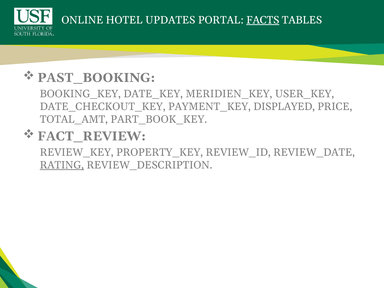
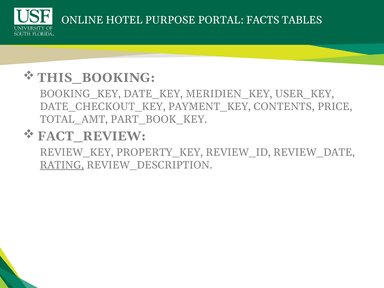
UPDATES: UPDATES -> PURPOSE
FACTS underline: present -> none
PAST_BOOKING: PAST_BOOKING -> THIS_BOOKING
DISPLAYED: DISPLAYED -> CONTENTS
